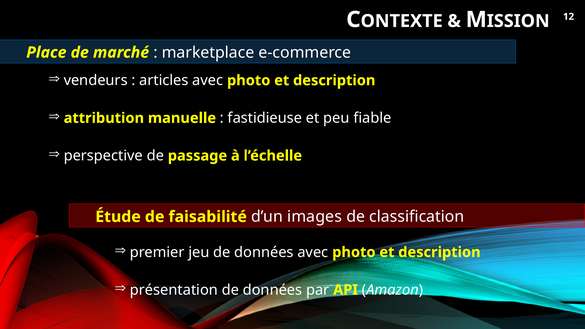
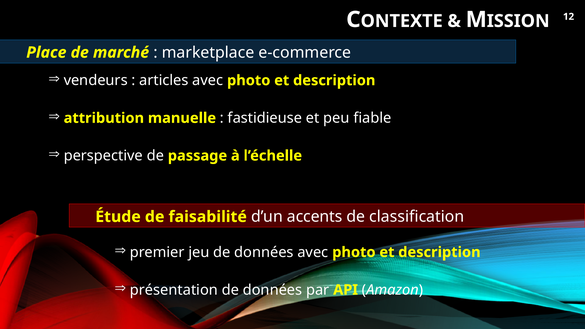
images: images -> accents
